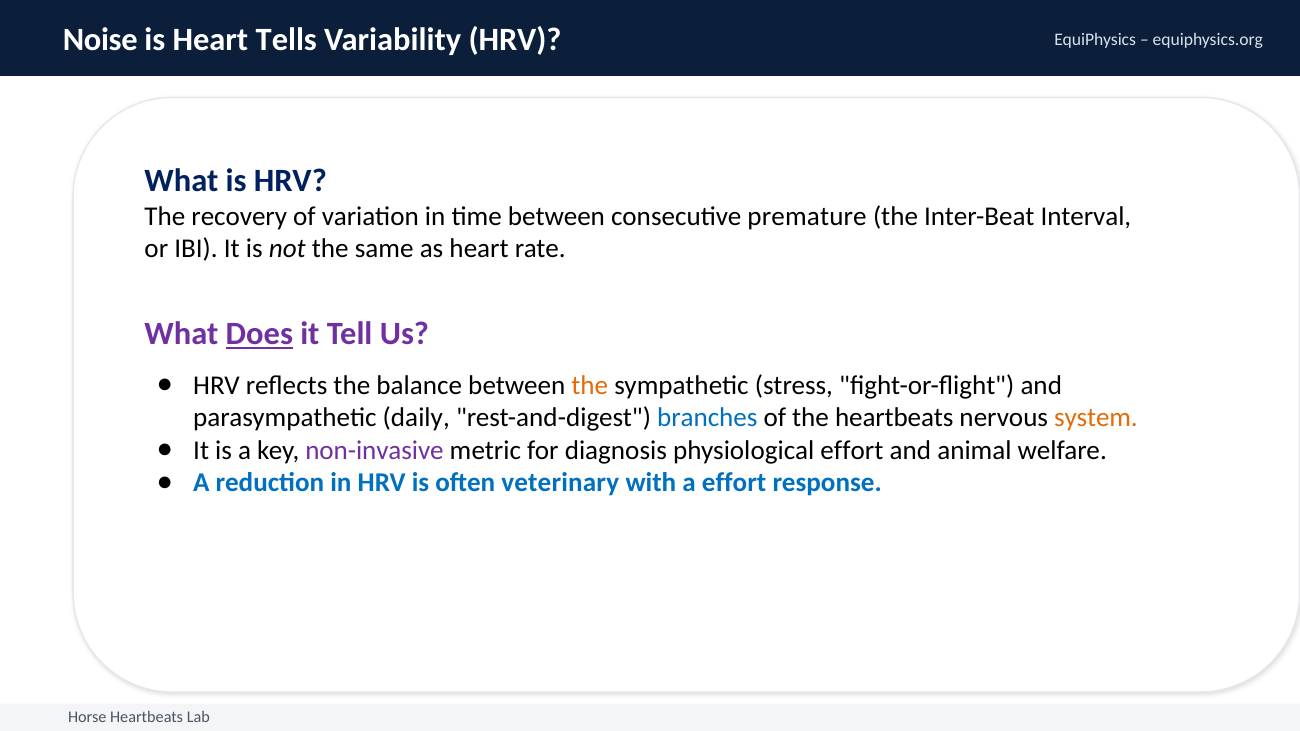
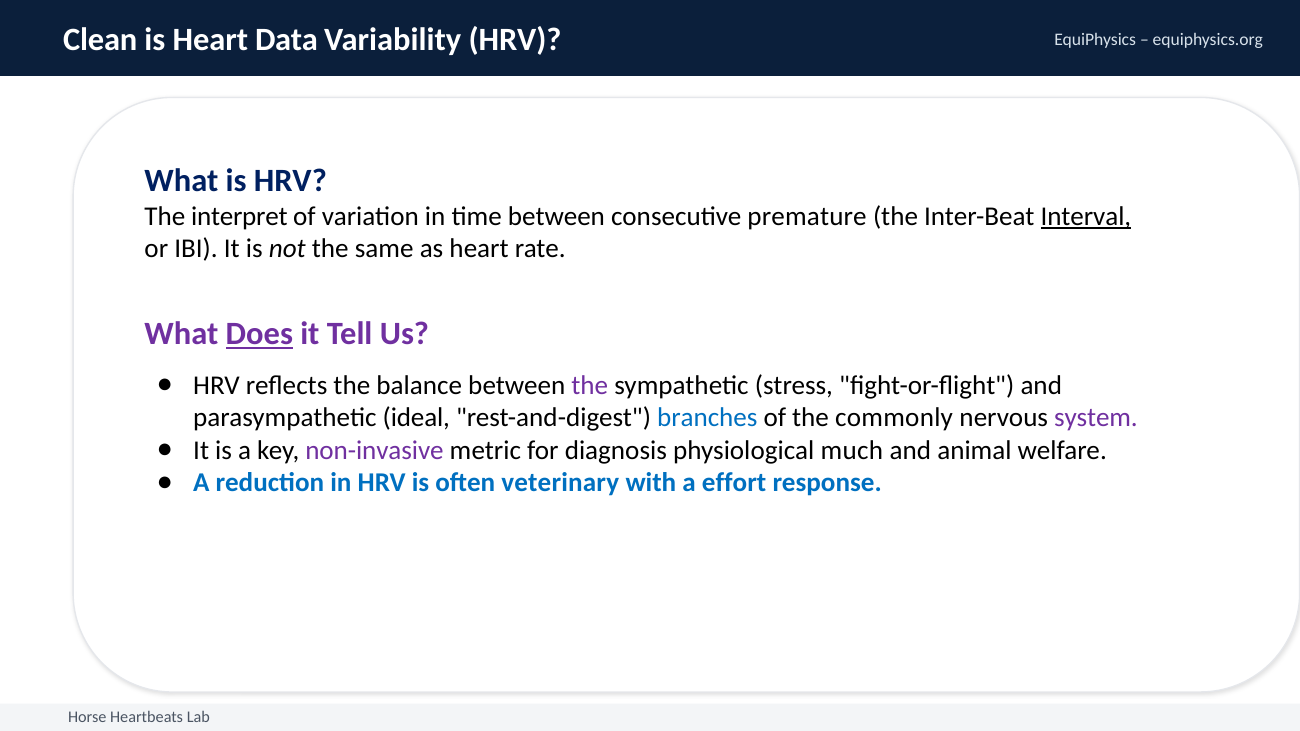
Noise: Noise -> Clean
Tells: Tells -> Data
recovery: recovery -> interpret
Interval underline: none -> present
the at (590, 385) colour: orange -> purple
daily: daily -> ideal
the heartbeats: heartbeats -> commonly
system colour: orange -> purple
physiological effort: effort -> much
